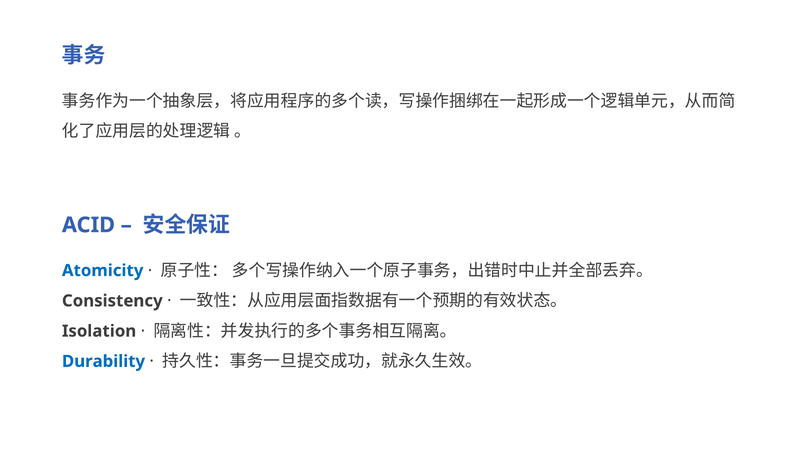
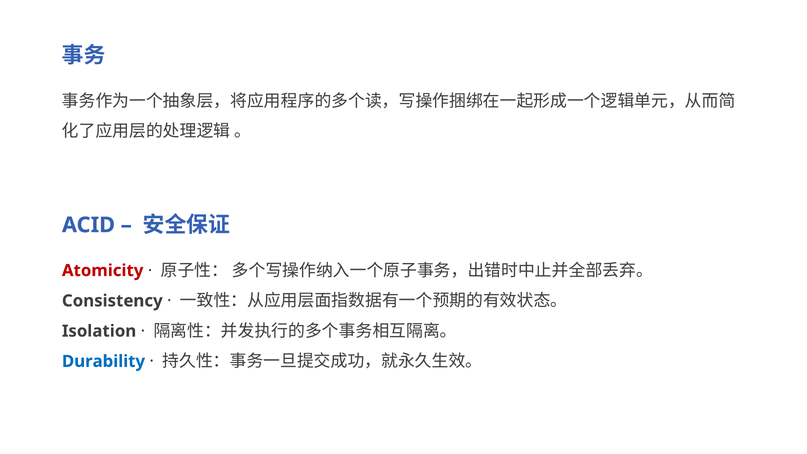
Atomicity colour: blue -> red
